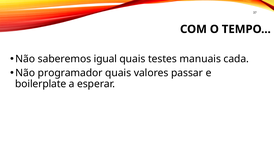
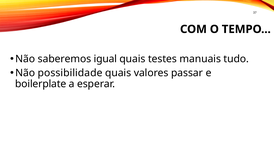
cada: cada -> tudo
programador: programador -> possibilidade
